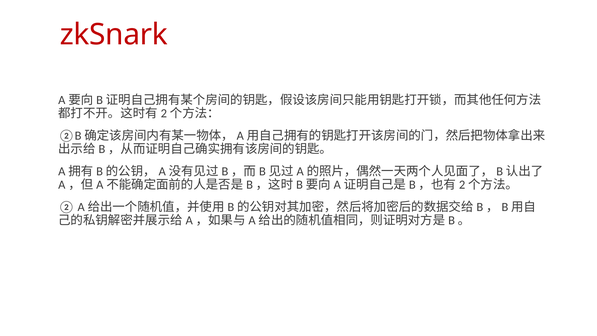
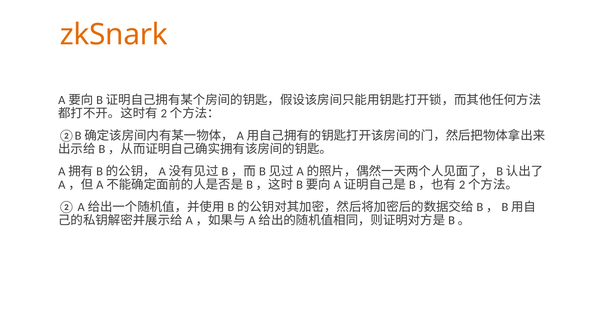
zkSnark colour: red -> orange
